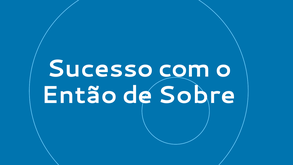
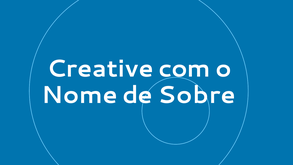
Sucesso: Sucesso -> Creative
Então: Então -> Nome
